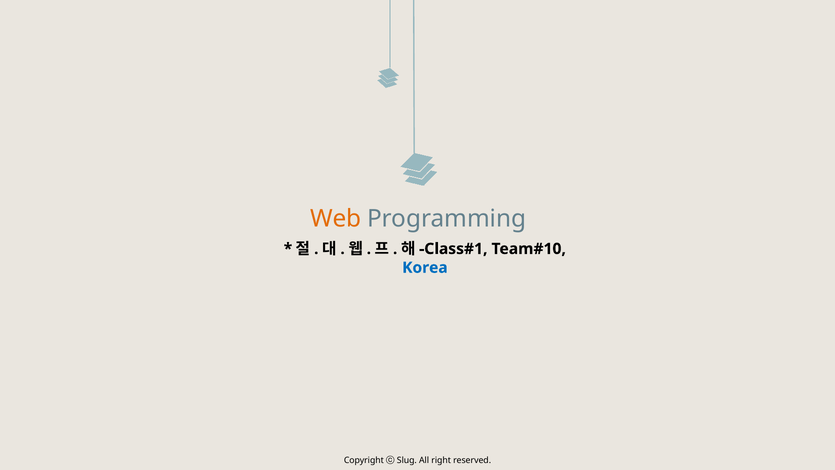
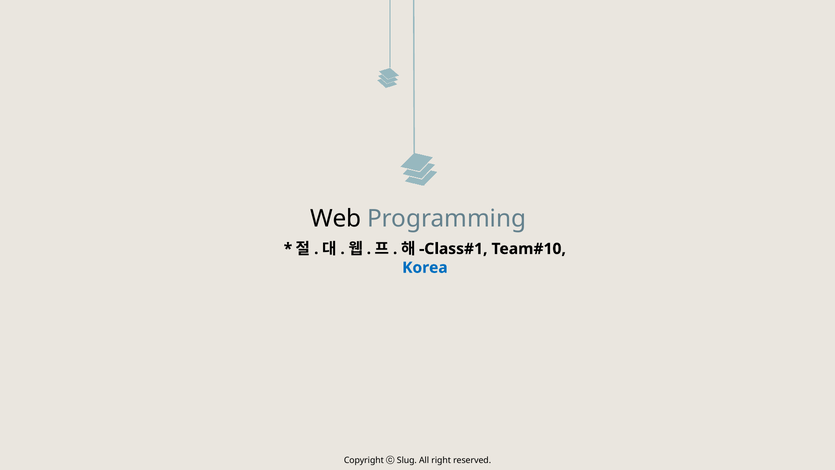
Web colour: orange -> black
